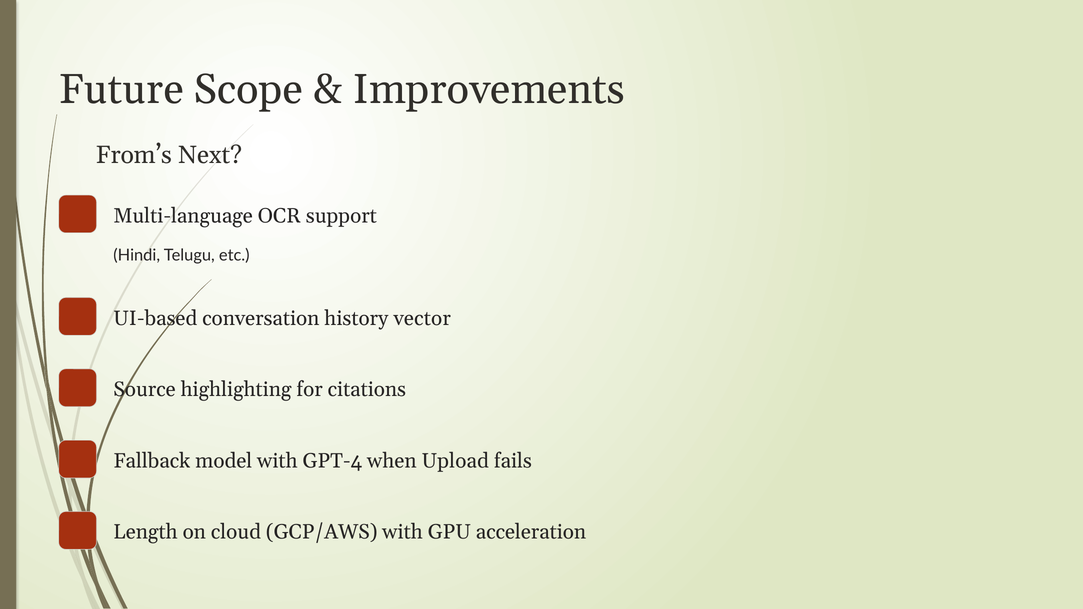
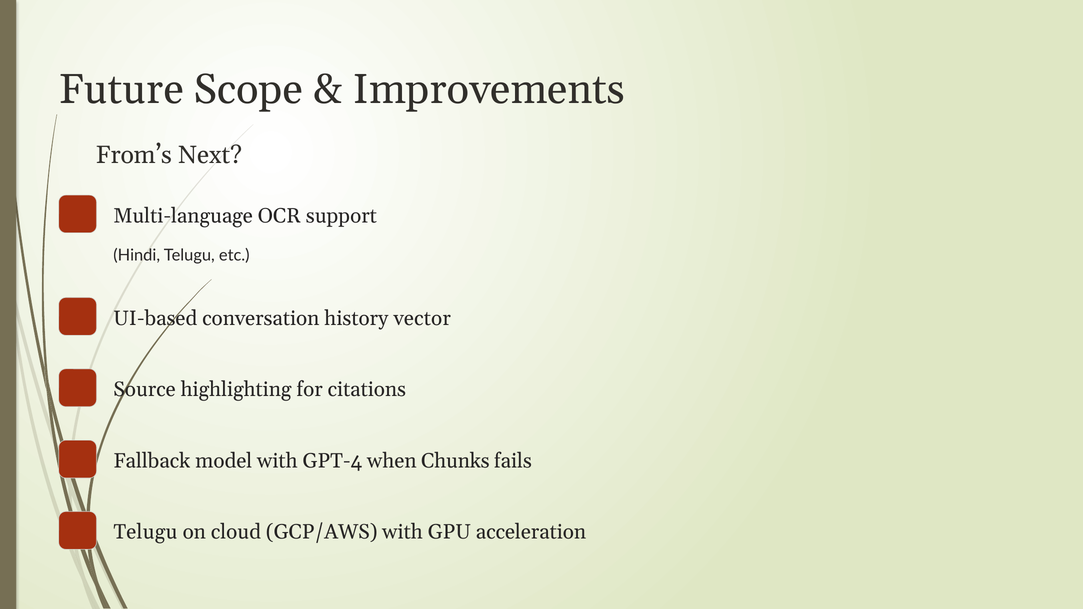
Upload: Upload -> Chunks
Length at (145, 532): Length -> Telugu
